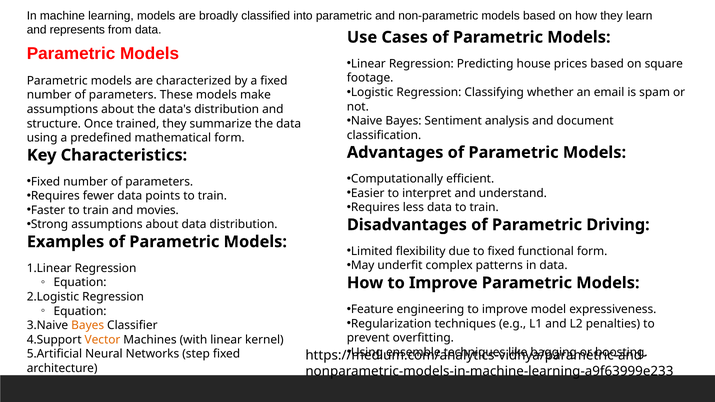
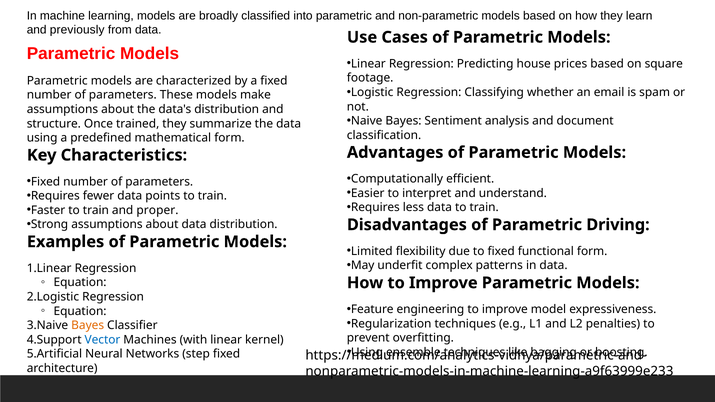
represents: represents -> previously
movies: movies -> proper
Vector colour: orange -> blue
